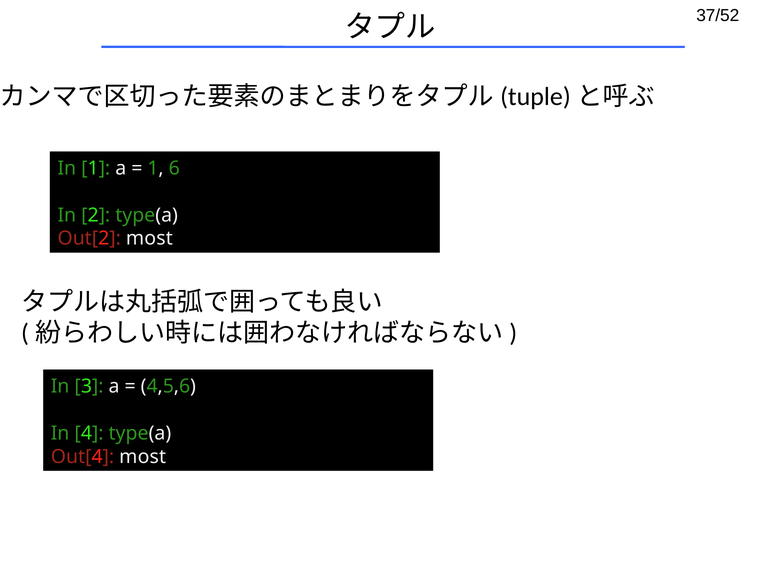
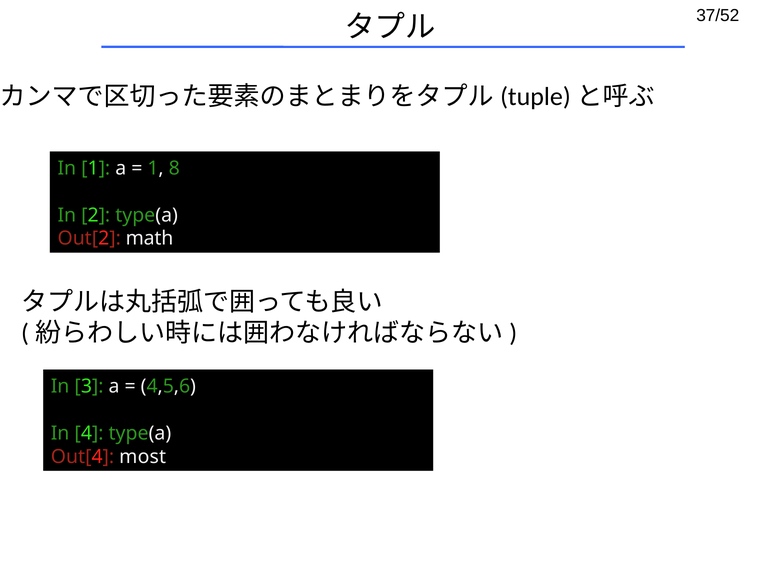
6: 6 -> 8
Out[2 most: most -> math
